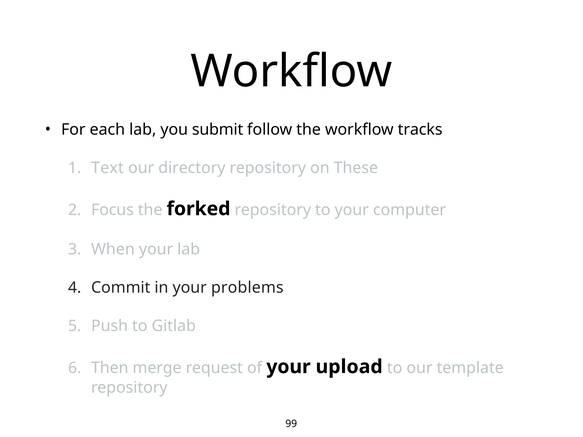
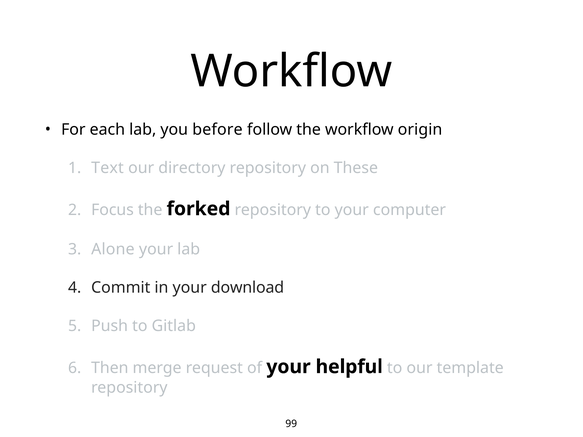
submit: submit -> before
tracks: tracks -> origin
When: When -> Alone
problems: problems -> download
upload: upload -> helpful
